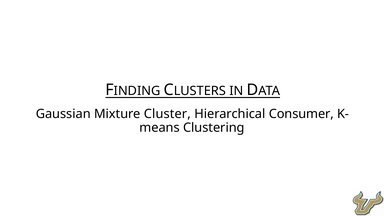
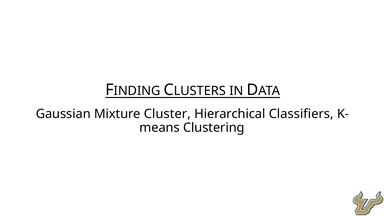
Consumer: Consumer -> Classifiers
